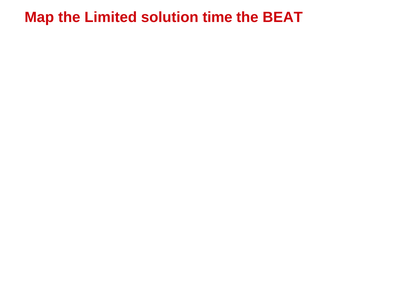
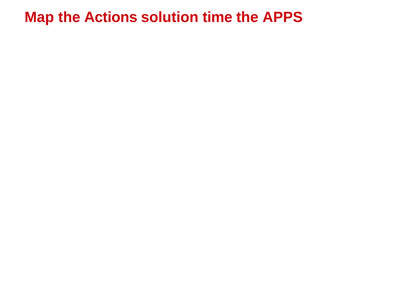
Limited: Limited -> Actions
BEAT: BEAT -> APPS
